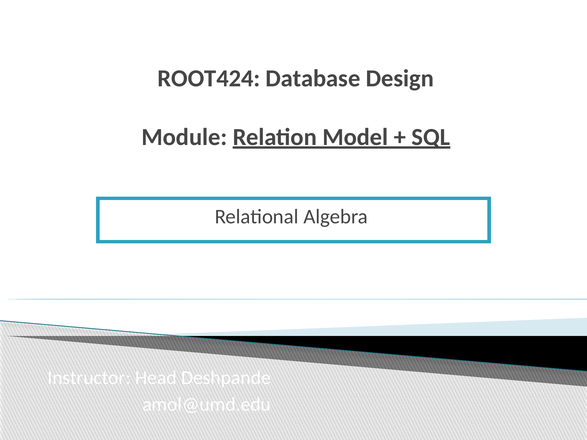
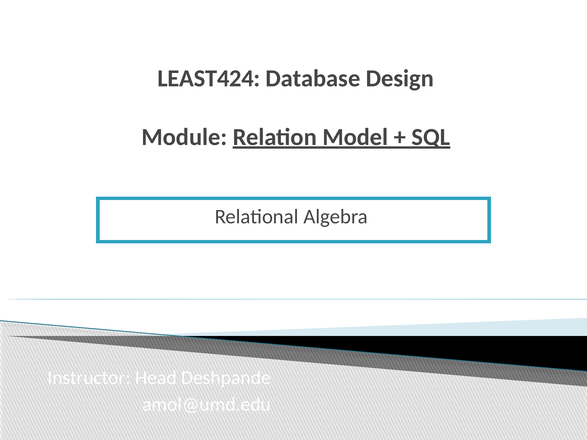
ROOT424: ROOT424 -> LEAST424
